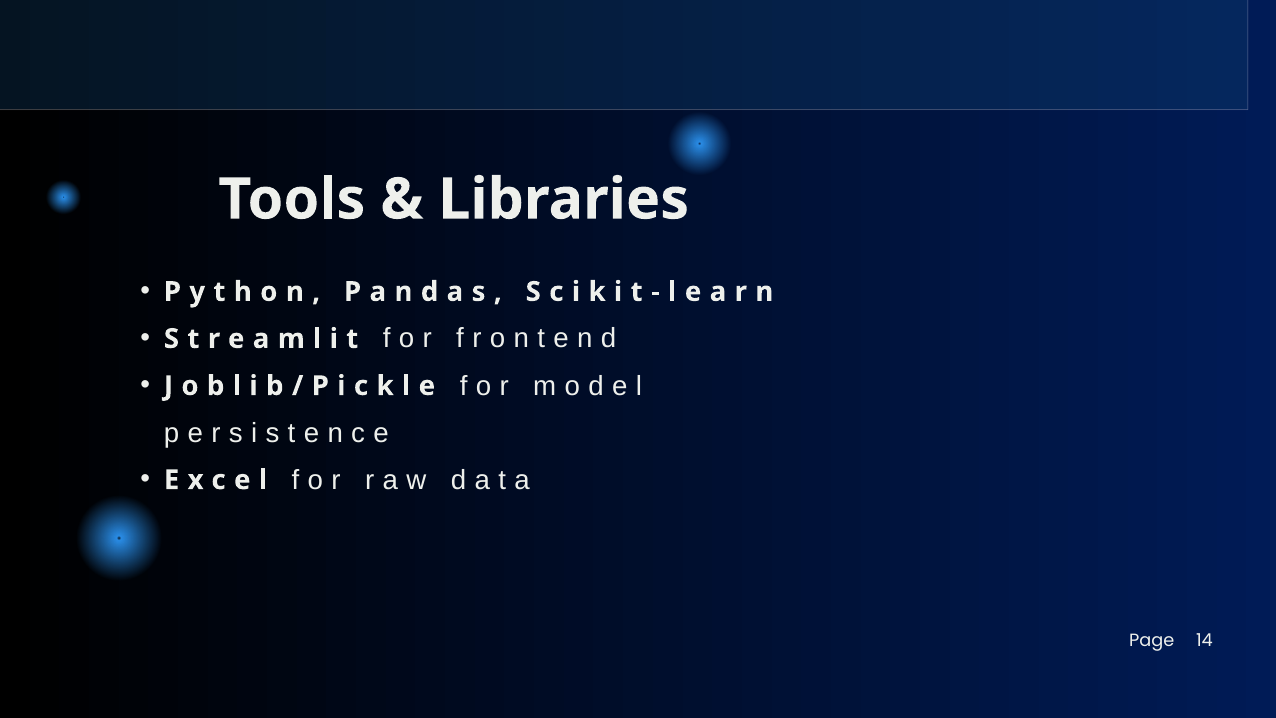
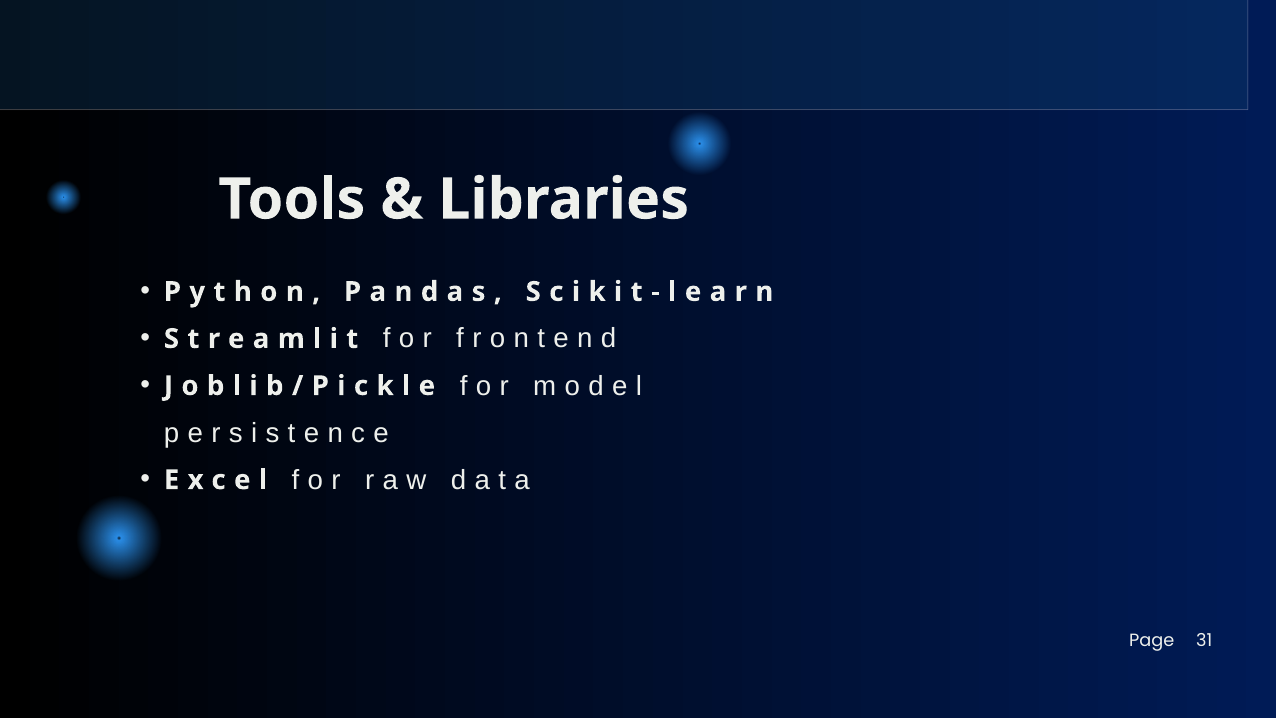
14: 14 -> 31
